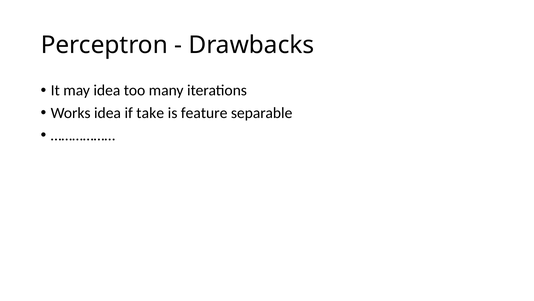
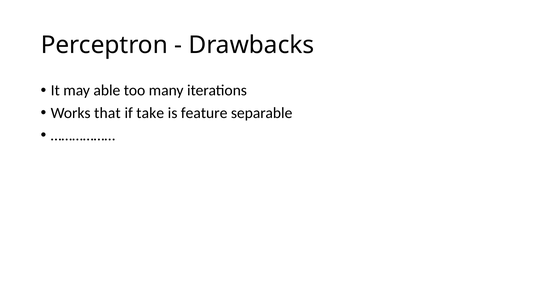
may idea: idea -> able
Works idea: idea -> that
